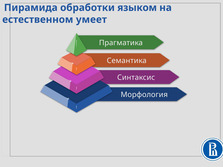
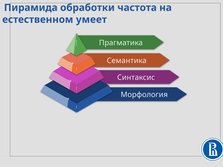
языком: языком -> частота
